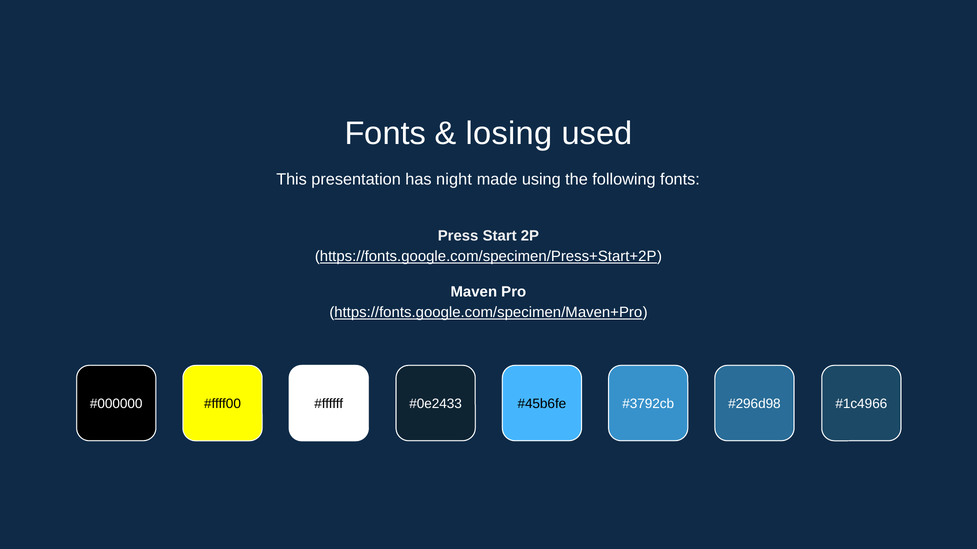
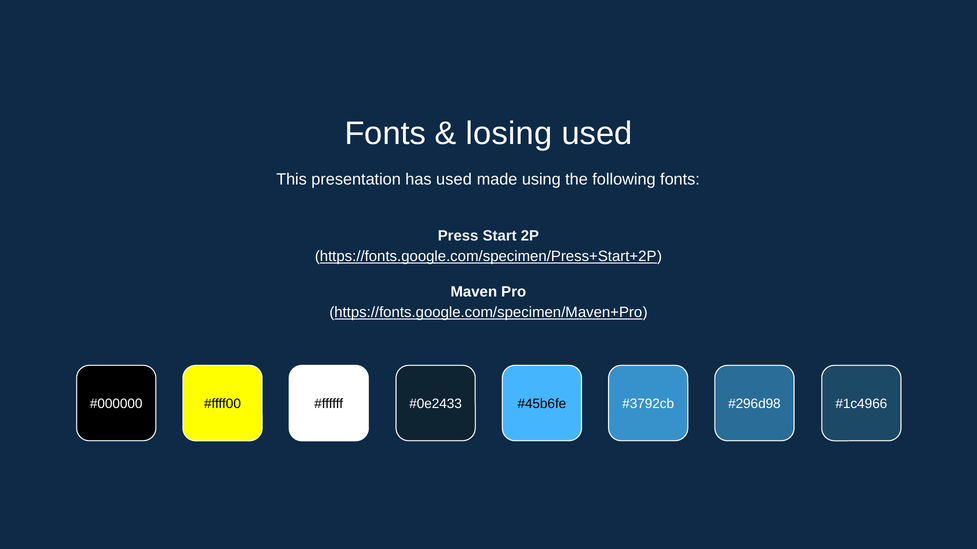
has night: night -> used
